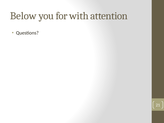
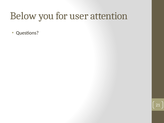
with: with -> user
